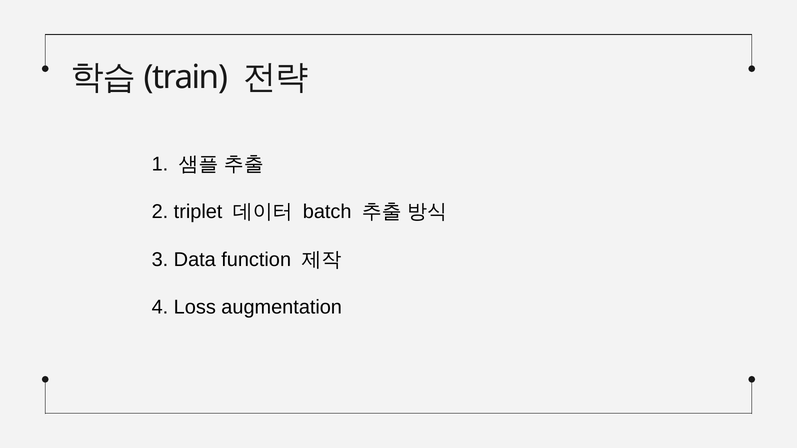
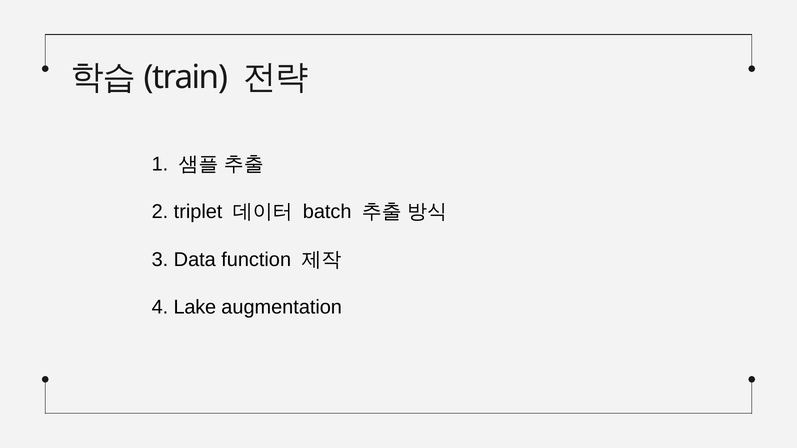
Loss: Loss -> Lake
